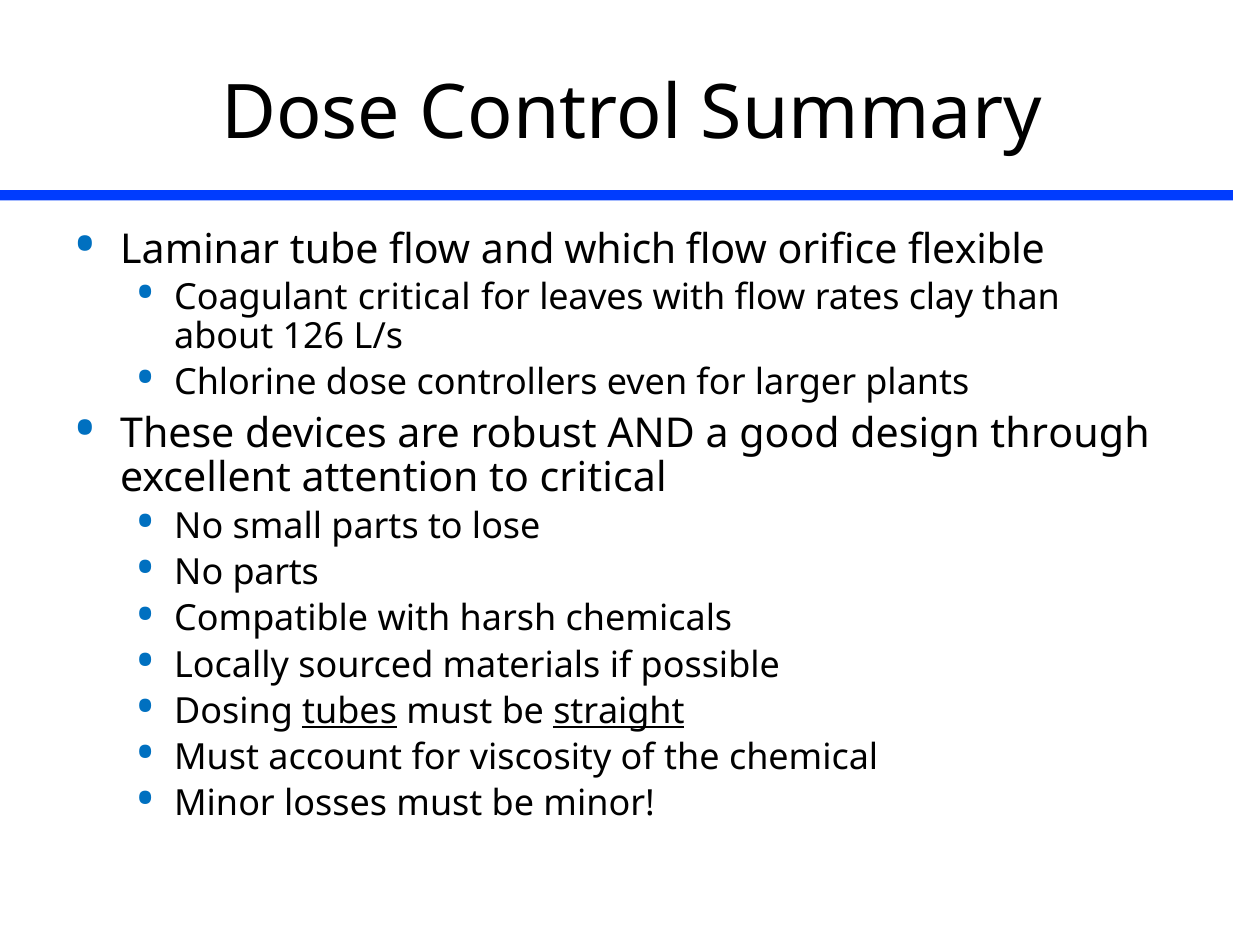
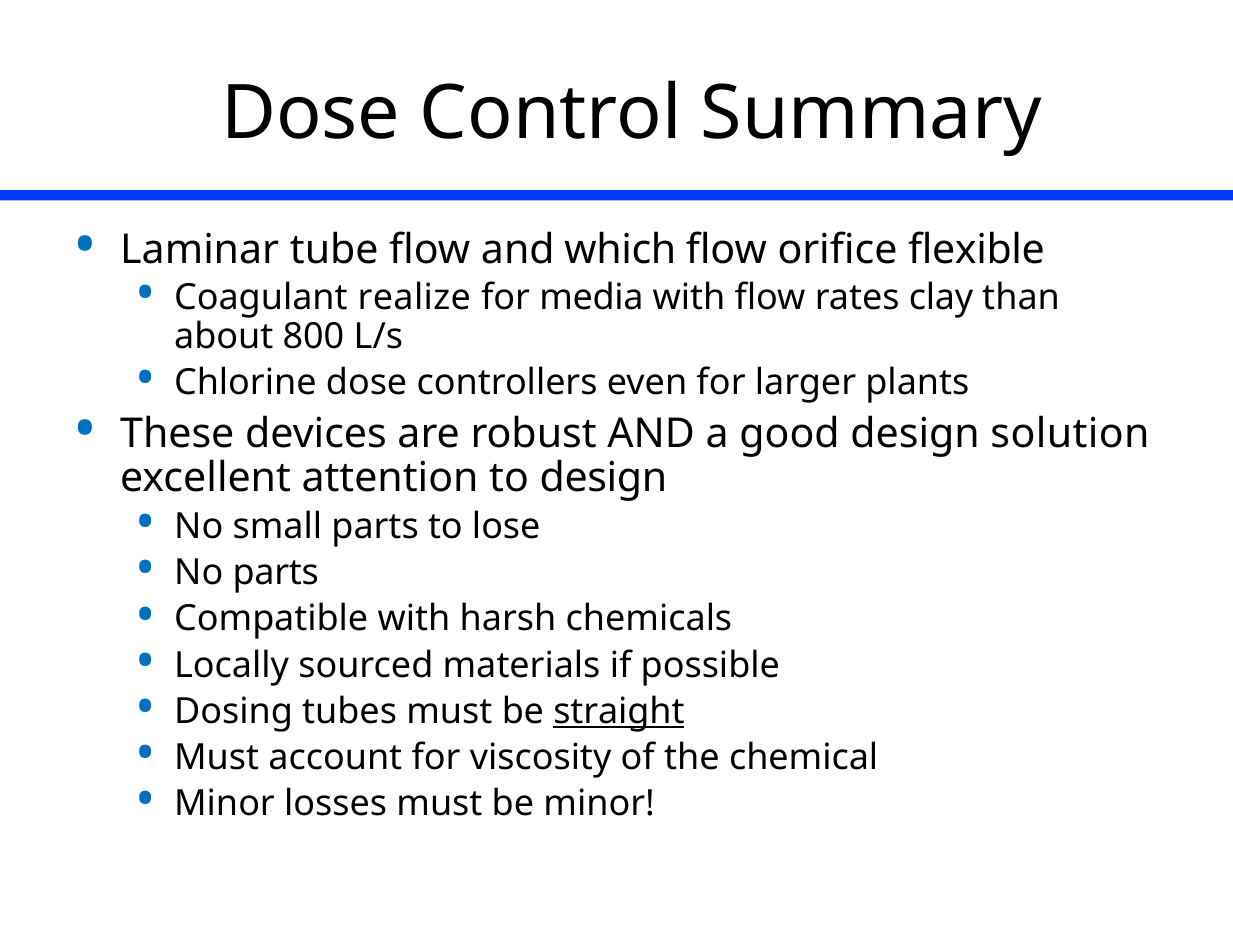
Coagulant critical: critical -> realize
leaves: leaves -> media
126: 126 -> 800
through: through -> solution
to critical: critical -> design
tubes underline: present -> none
